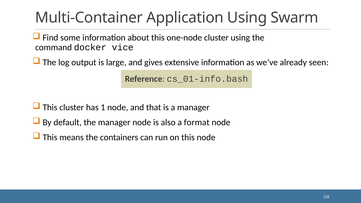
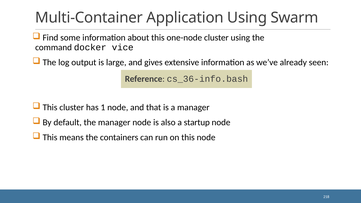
cs_01-info.bash: cs_01-info.bash -> cs_36-info.bash
format: format -> startup
